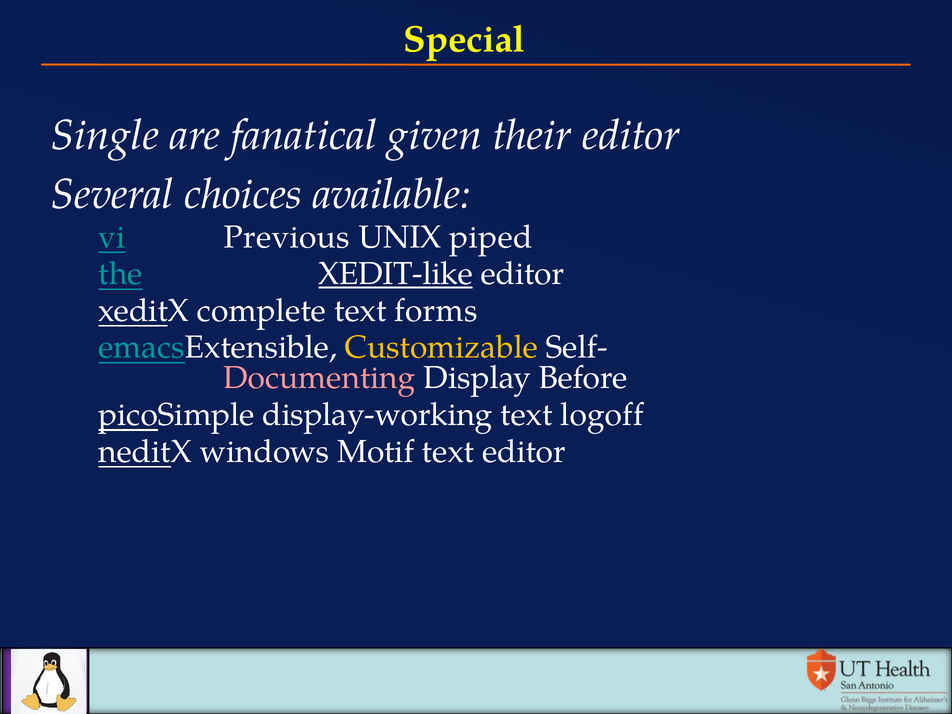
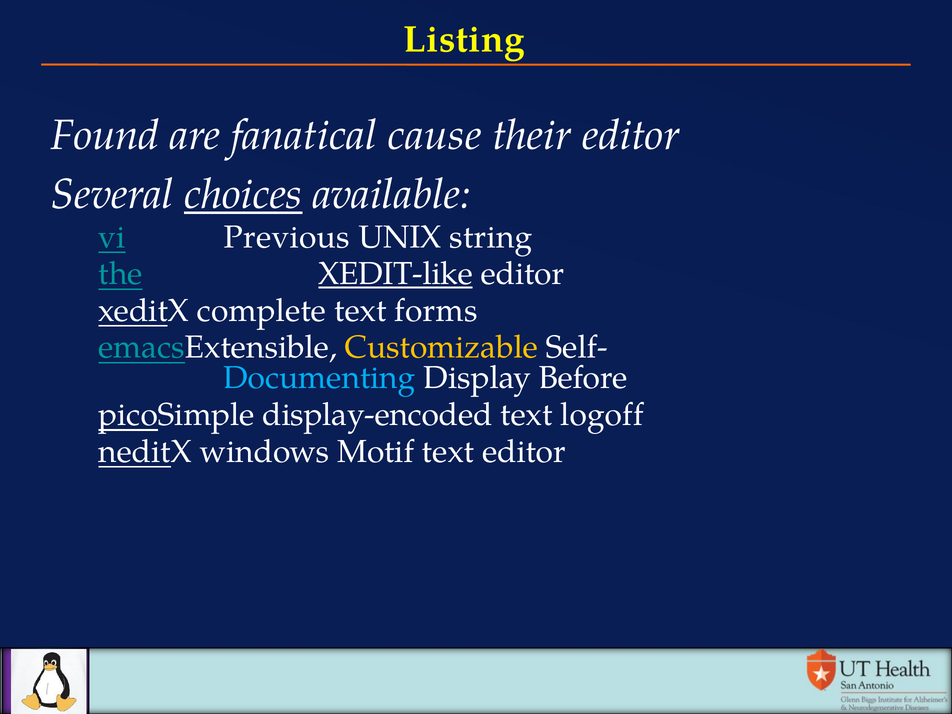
Special: Special -> Listing
Single: Single -> Found
given: given -> cause
choices underline: none -> present
piped: piped -> string
Documenting colour: pink -> light blue
display-working: display-working -> display-encoded
